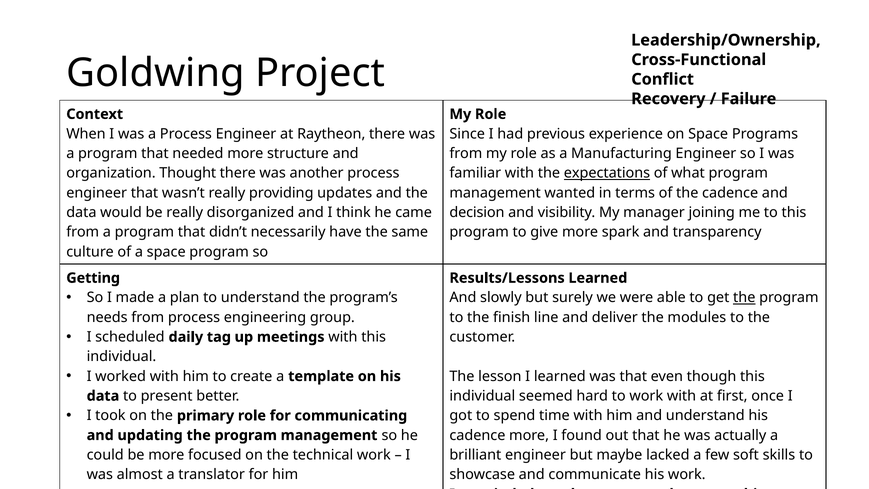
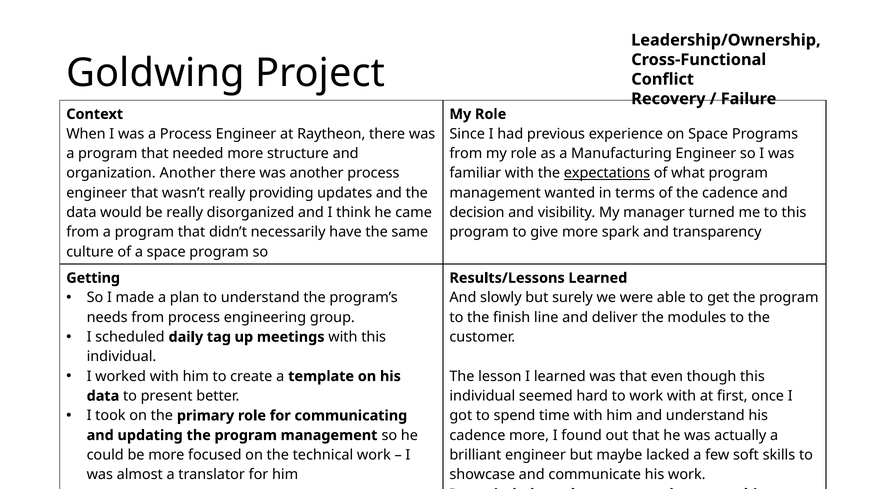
organization Thought: Thought -> Another
joining: joining -> turned
the at (744, 298) underline: present -> none
